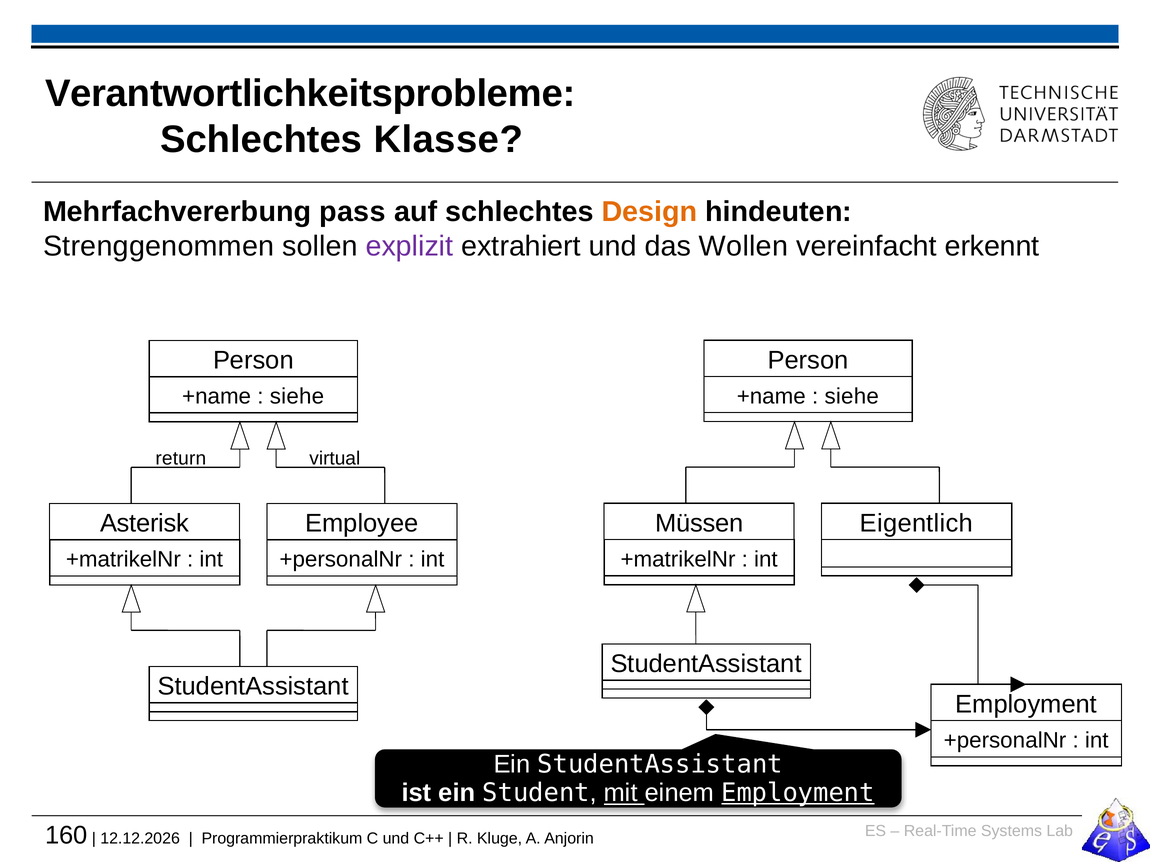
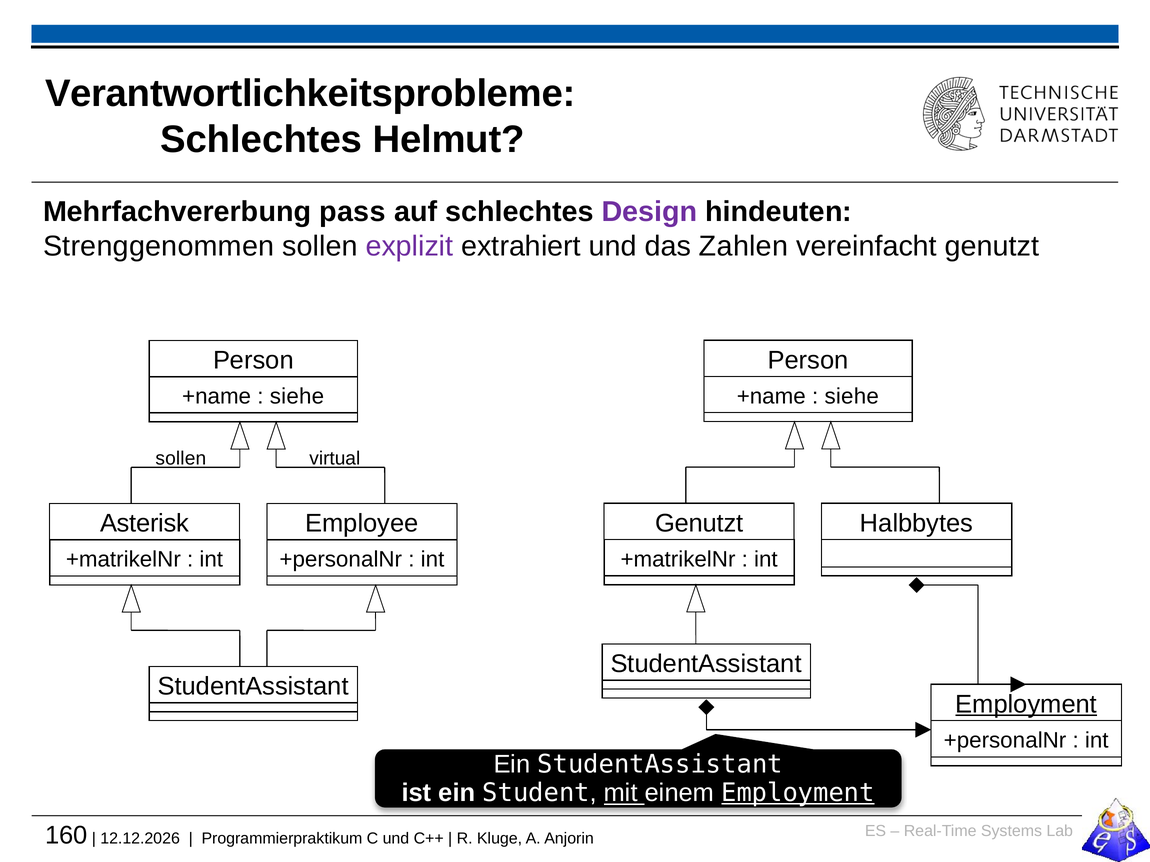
Klasse: Klasse -> Helmut
Design colour: orange -> purple
Wollen: Wollen -> Zahlen
vereinfacht erkennt: erkennt -> genutzt
return at (181, 459): return -> sollen
Müssen at (699, 523): Müssen -> Genutzt
Eigentlich: Eigentlich -> Halbbytes
Employment at (1026, 705) underline: none -> present
